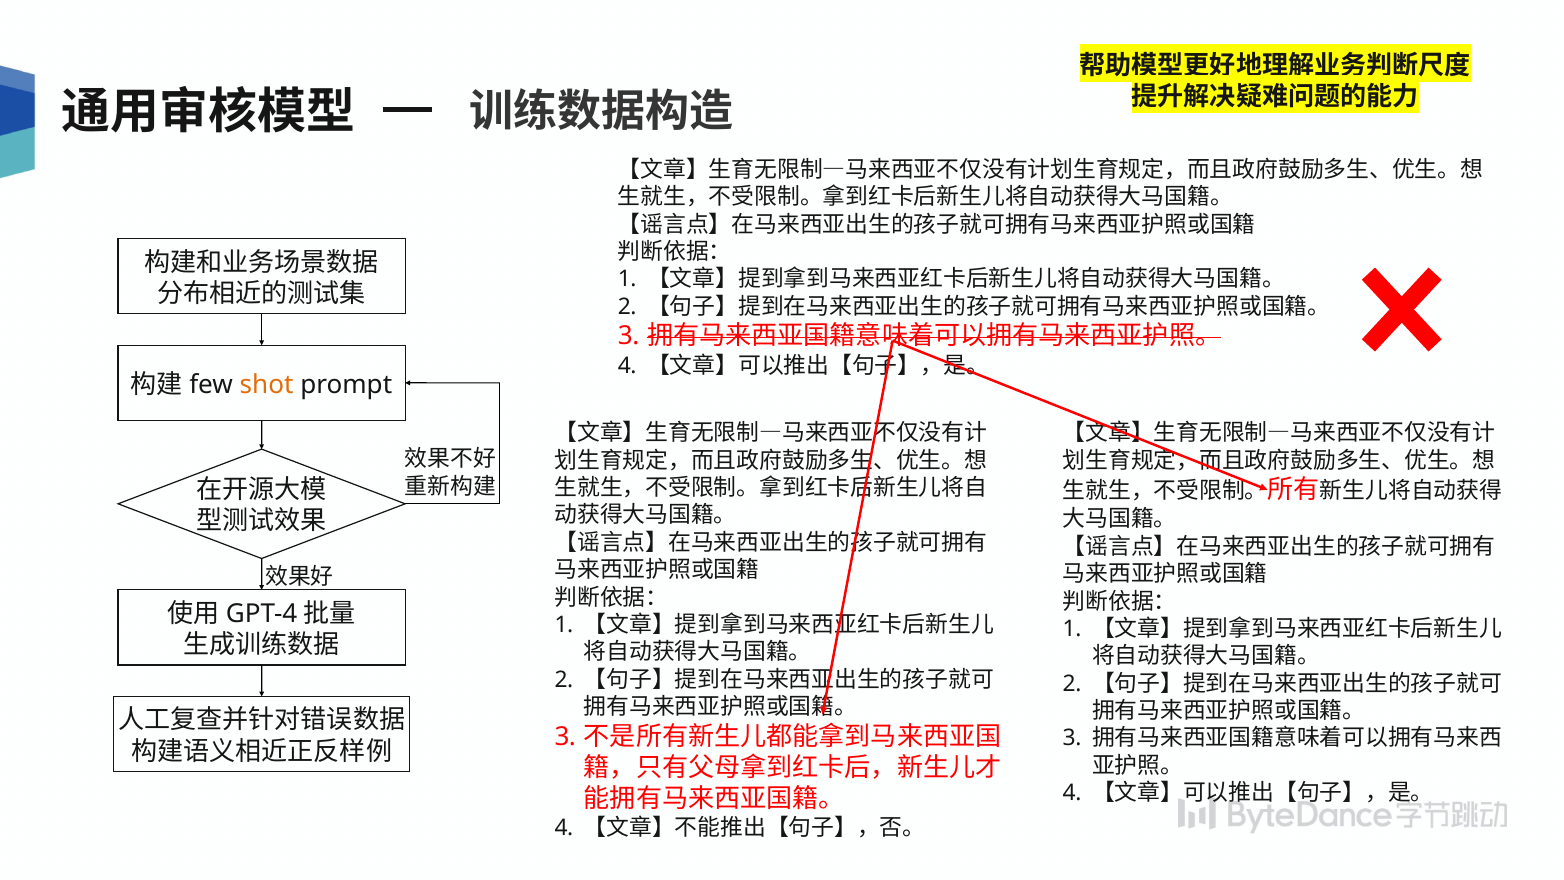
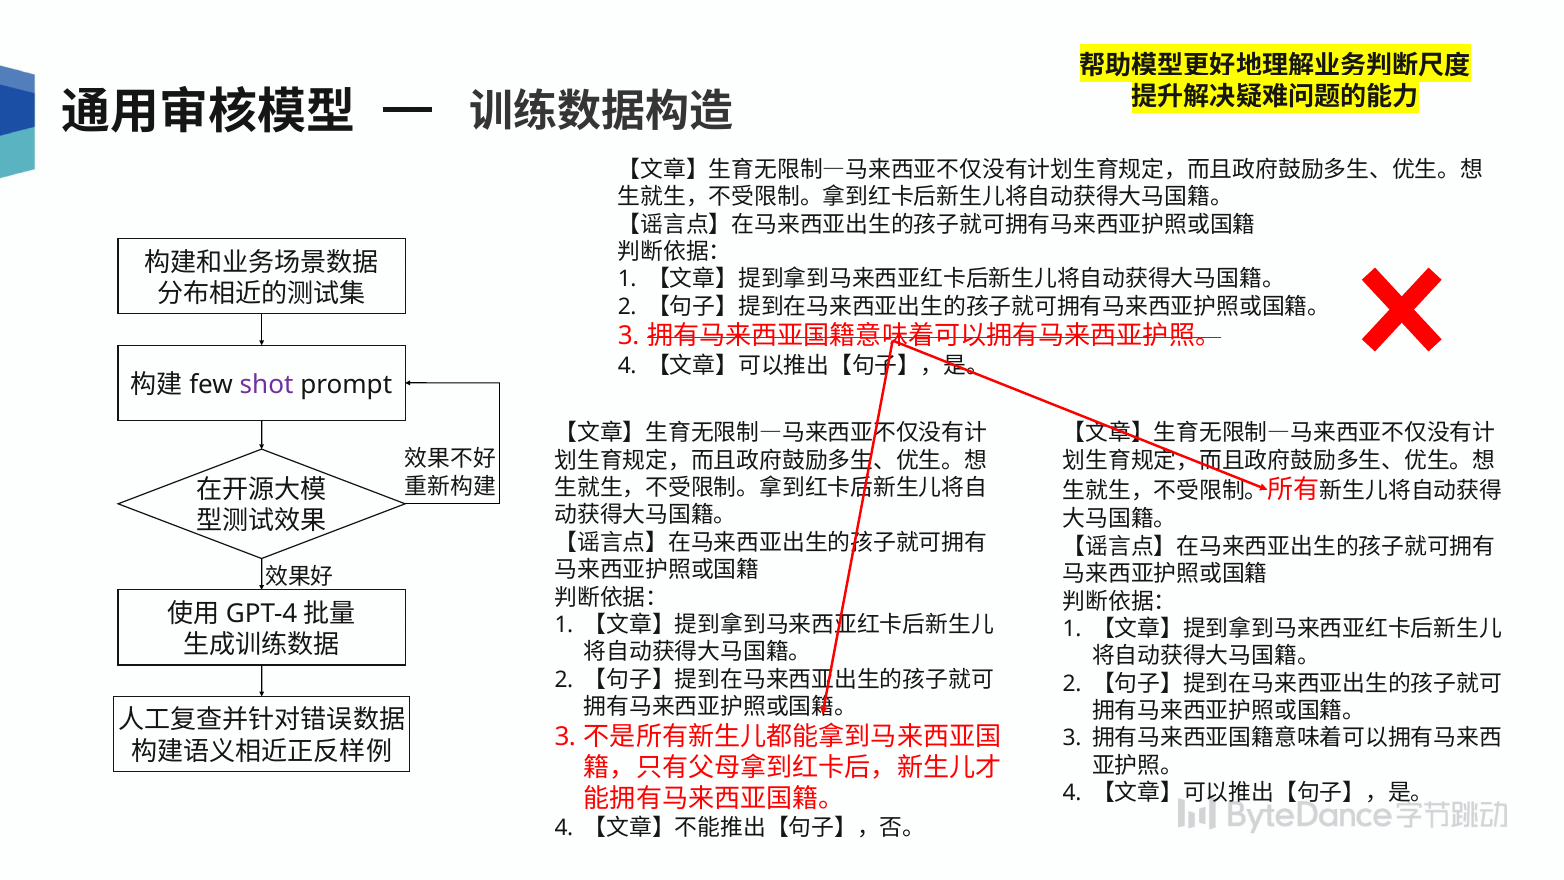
shot colour: orange -> purple
